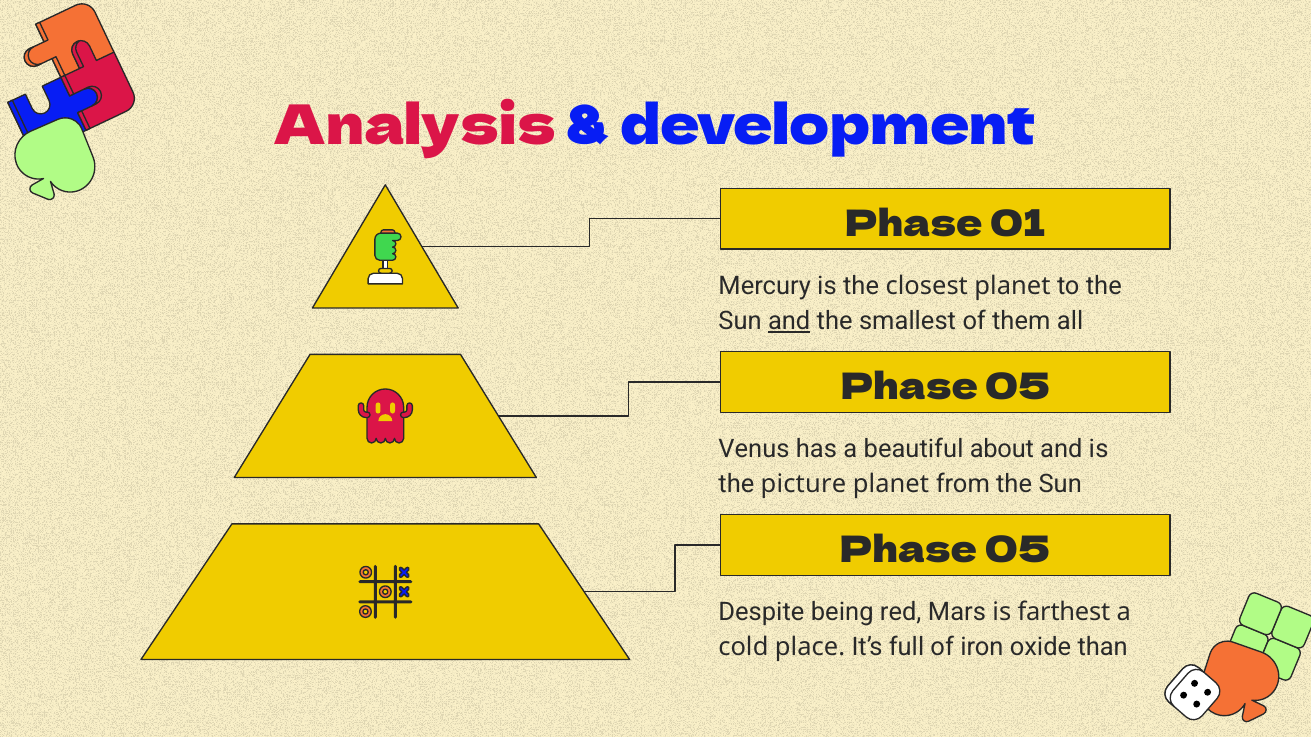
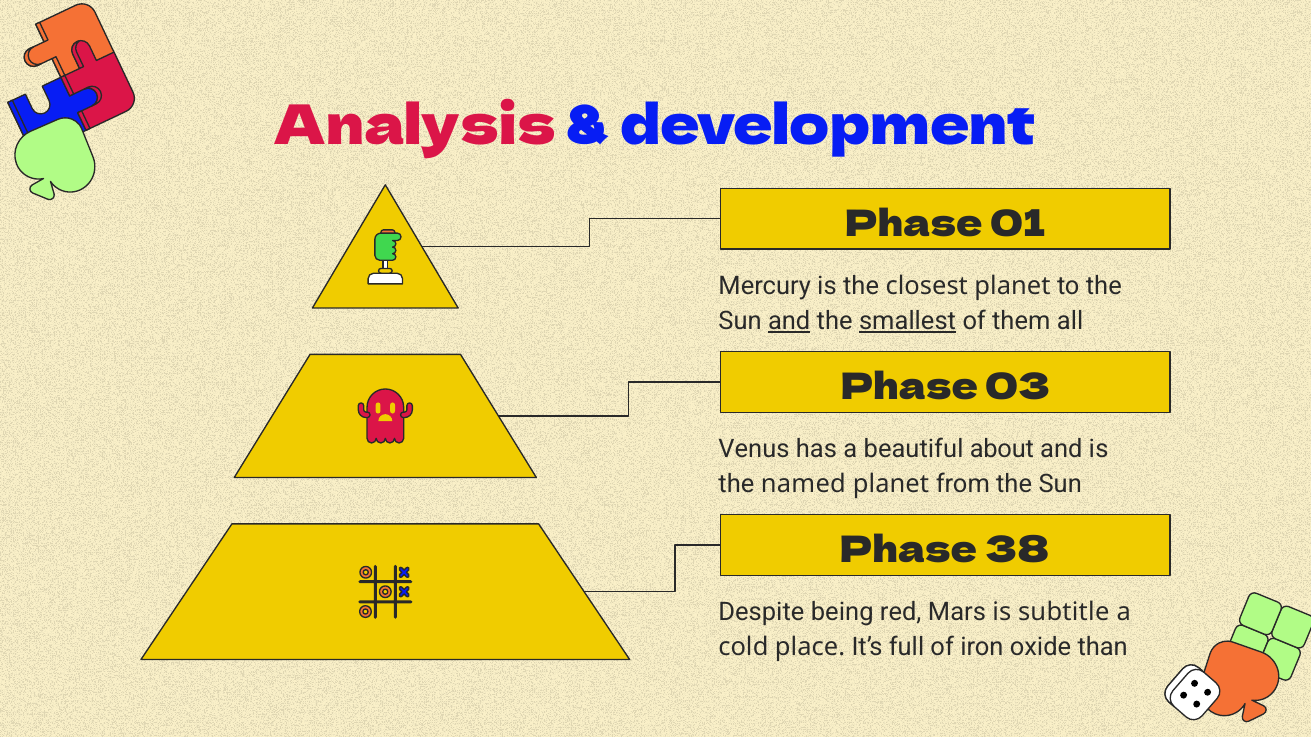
smallest underline: none -> present
05 at (1017, 388): 05 -> 03
picture: picture -> named
05 at (1017, 551): 05 -> 38
farthest: farthest -> subtitle
